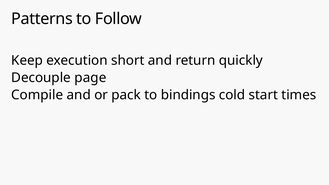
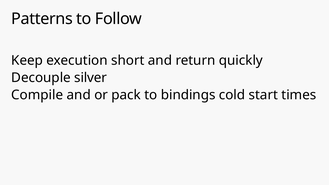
page: page -> silver
